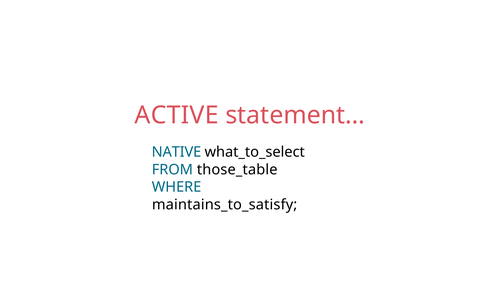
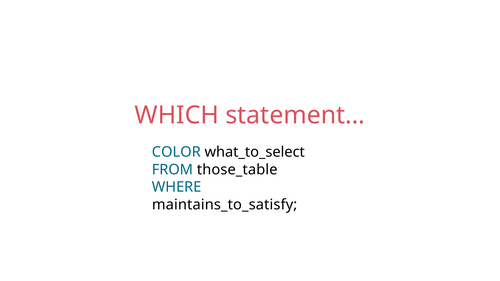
ACTIVE: ACTIVE -> WHICH
NATIVE: NATIVE -> COLOR
